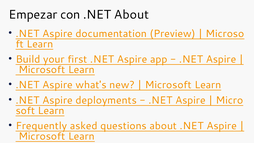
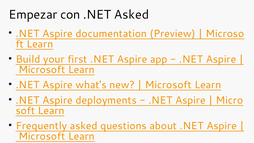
.NET About: About -> Asked
